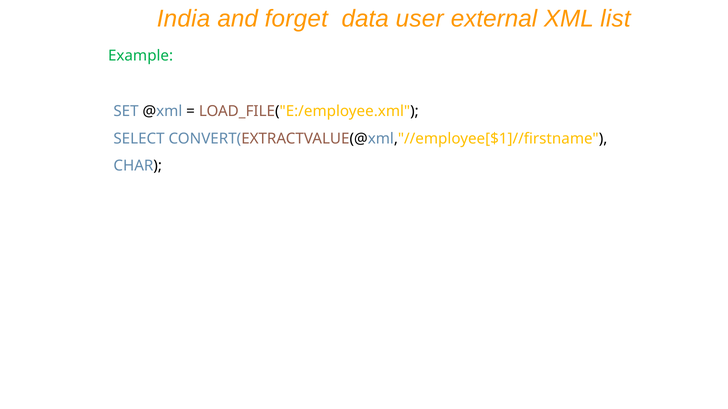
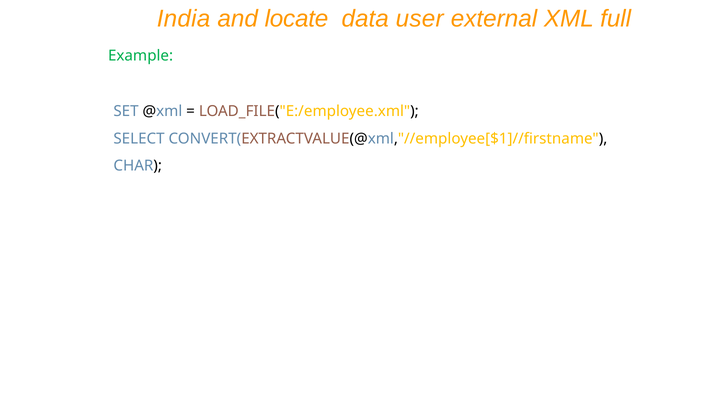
forget: forget -> locate
list: list -> full
